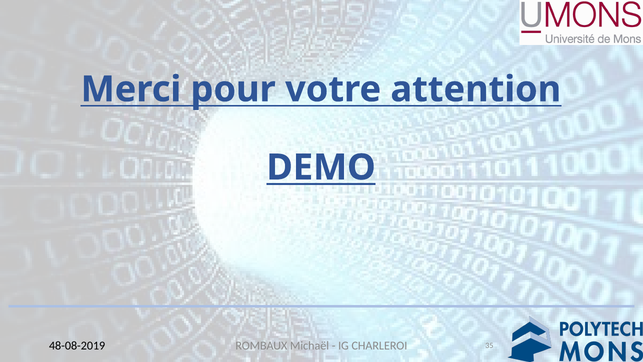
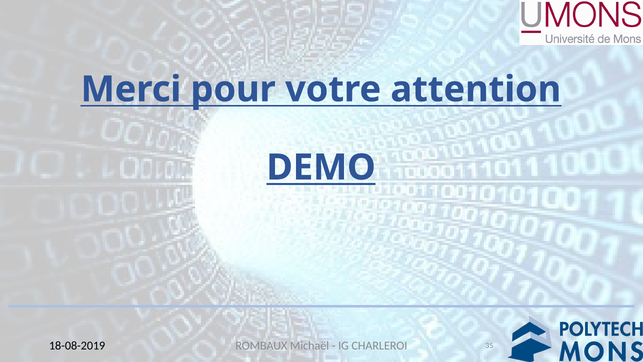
48-08-2019: 48-08-2019 -> 18-08-2019
